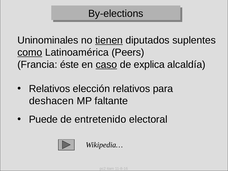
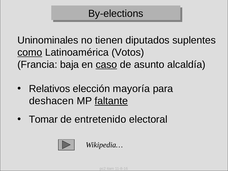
tienen underline: present -> none
Peers: Peers -> Votos
éste: éste -> baja
explica: explica -> asunto
elección relativos: relativos -> mayoría
faltante underline: none -> present
Puede: Puede -> Tomar
